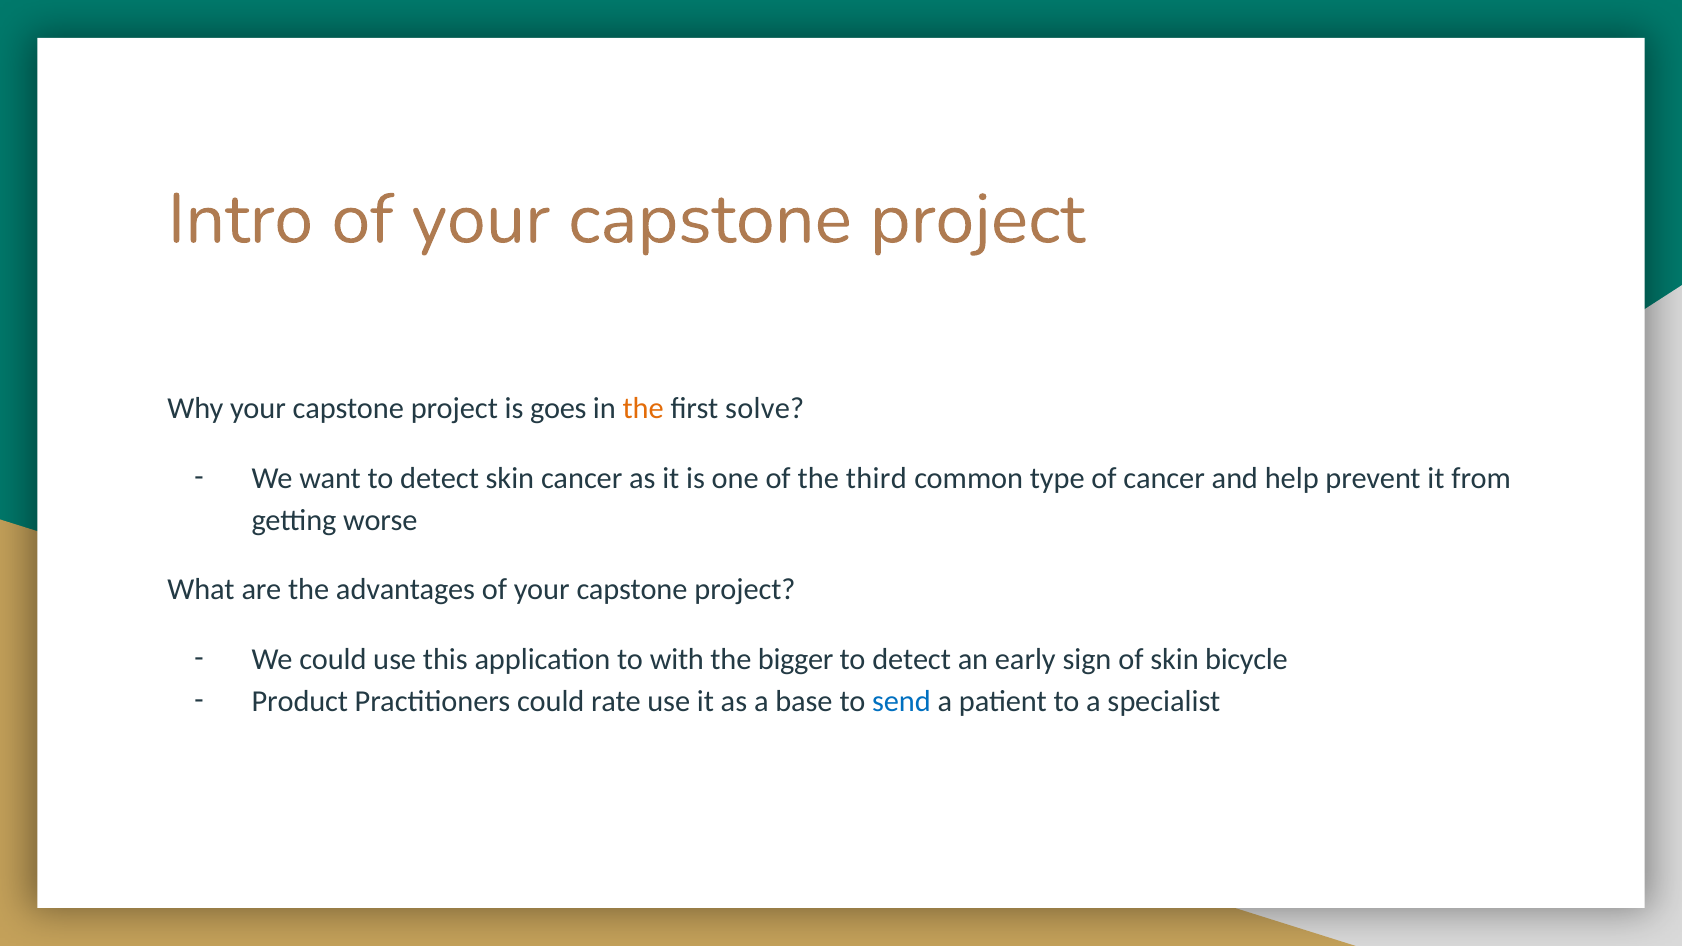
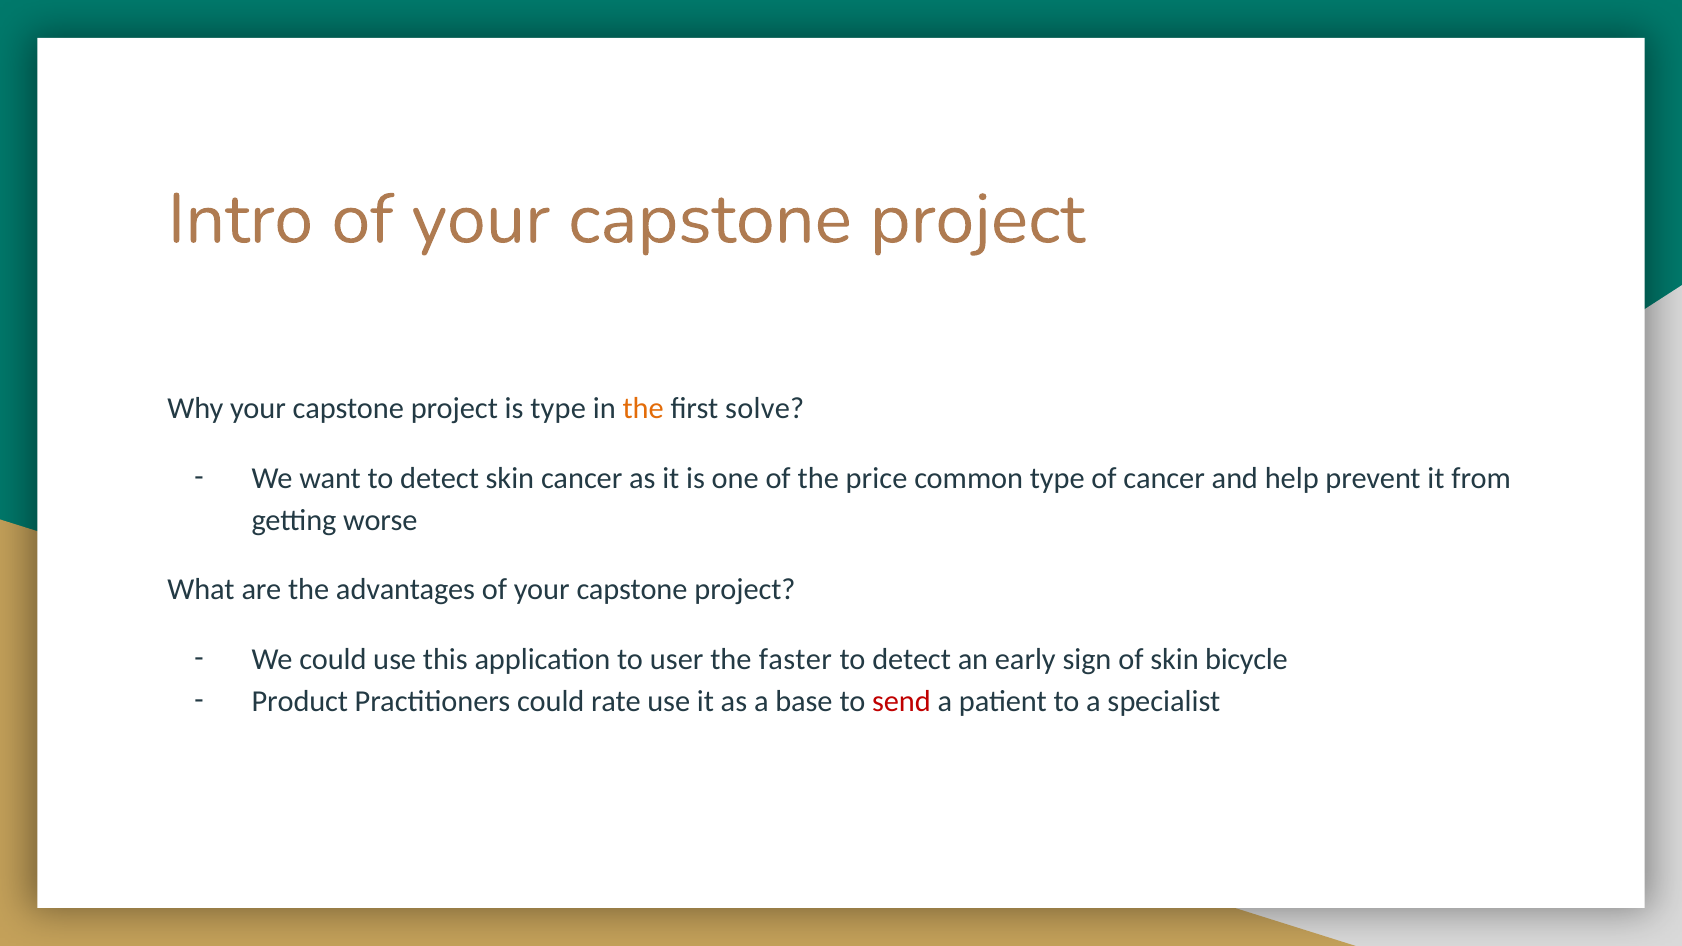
is goes: goes -> type
third: third -> price
with: with -> user
bigger: bigger -> faster
send colour: blue -> red
